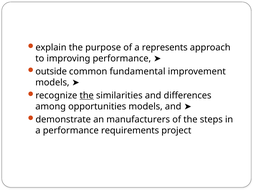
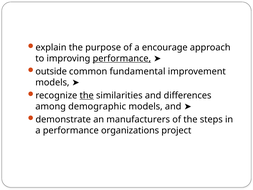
represents: represents -> encourage
performance at (122, 58) underline: none -> present
opportunities: opportunities -> demographic
requirements: requirements -> organizations
